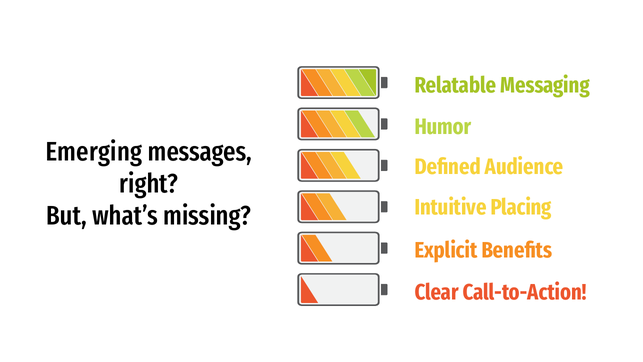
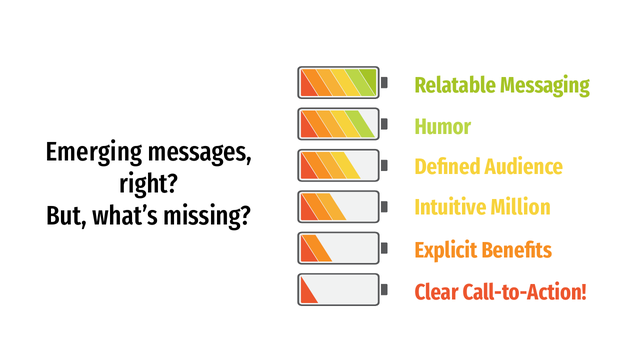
Placing: Placing -> Million
